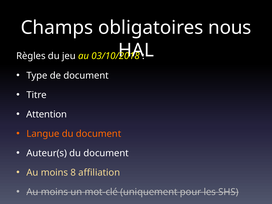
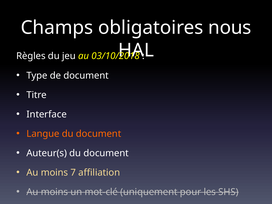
Attention: Attention -> Interface
8: 8 -> 7
